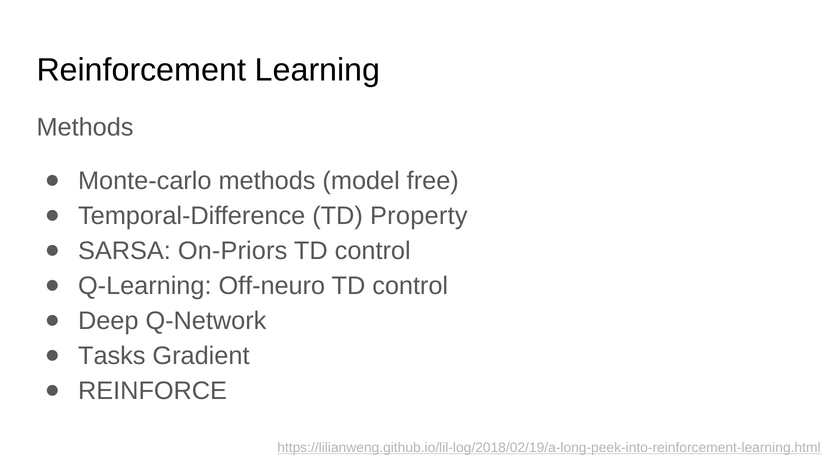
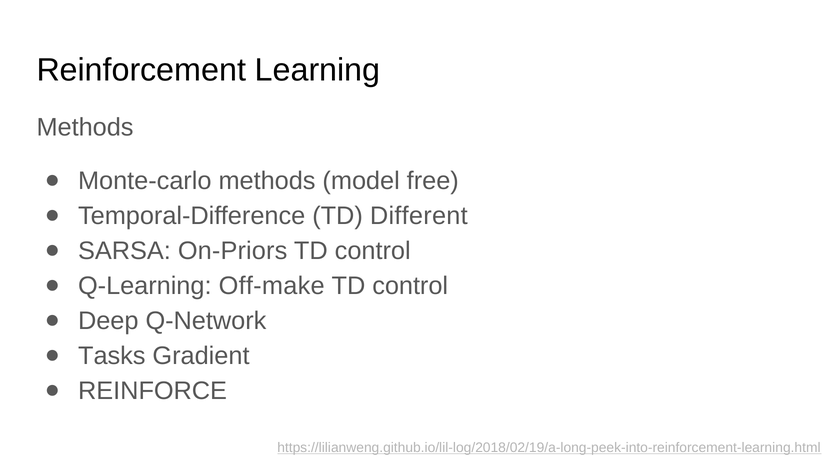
Property: Property -> Different
Off-neuro: Off-neuro -> Off-make
